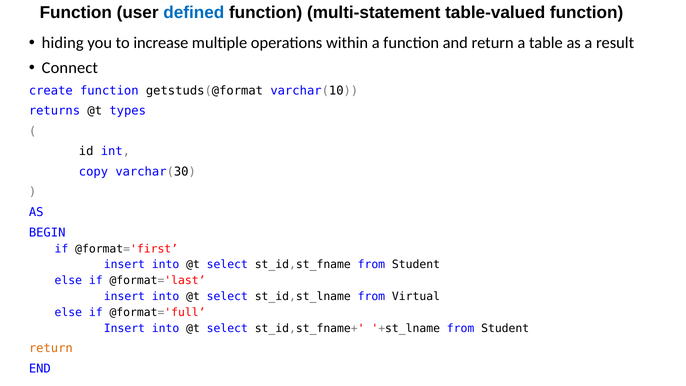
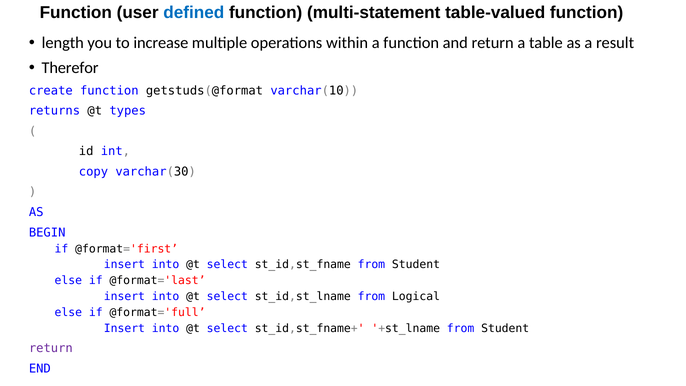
hiding: hiding -> length
Connect: Connect -> Therefor
Virtual: Virtual -> Logical
return at (51, 348) colour: orange -> purple
